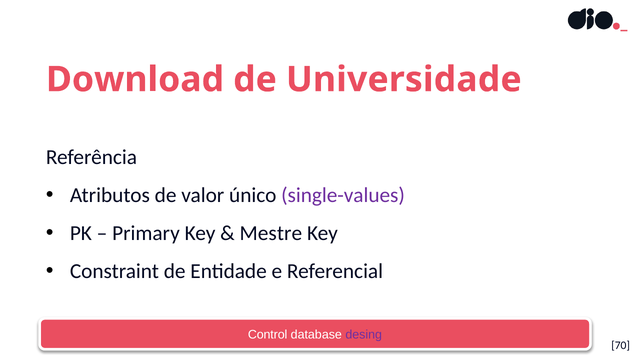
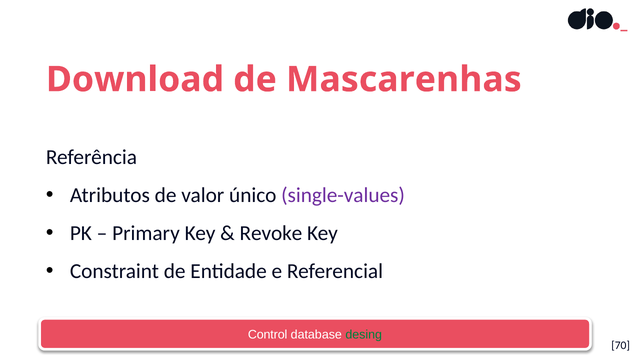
Universidade: Universidade -> Mascarenhas
Mestre: Mestre -> Revoke
desing colour: purple -> green
